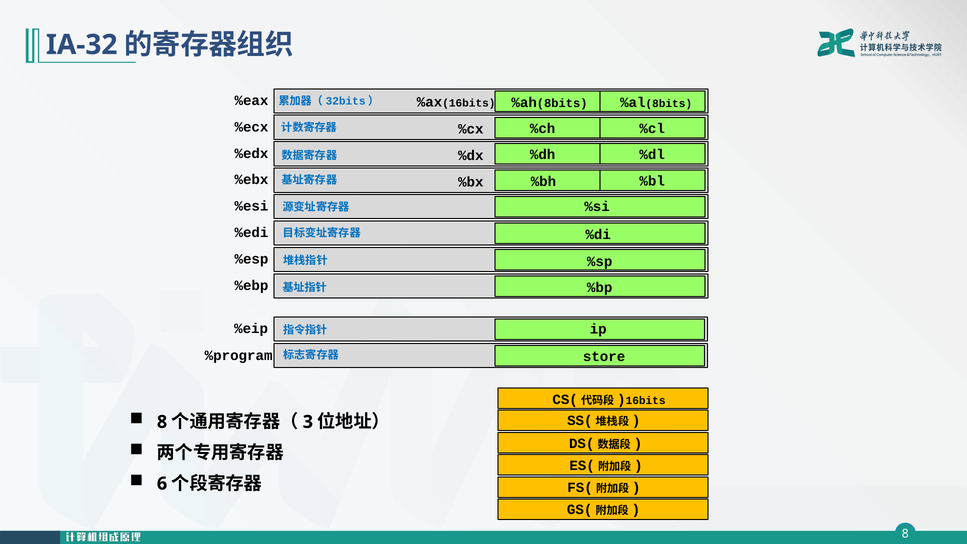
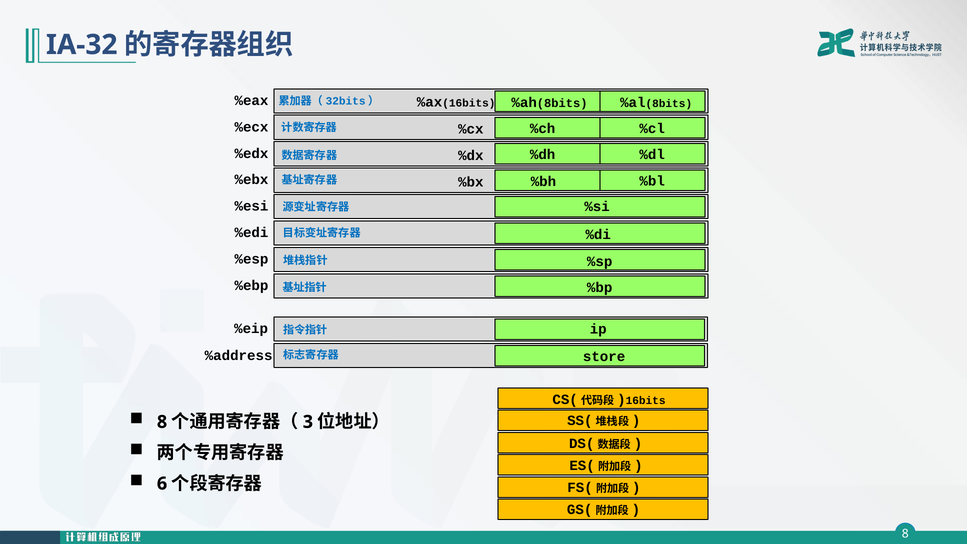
%program: %program -> %address
